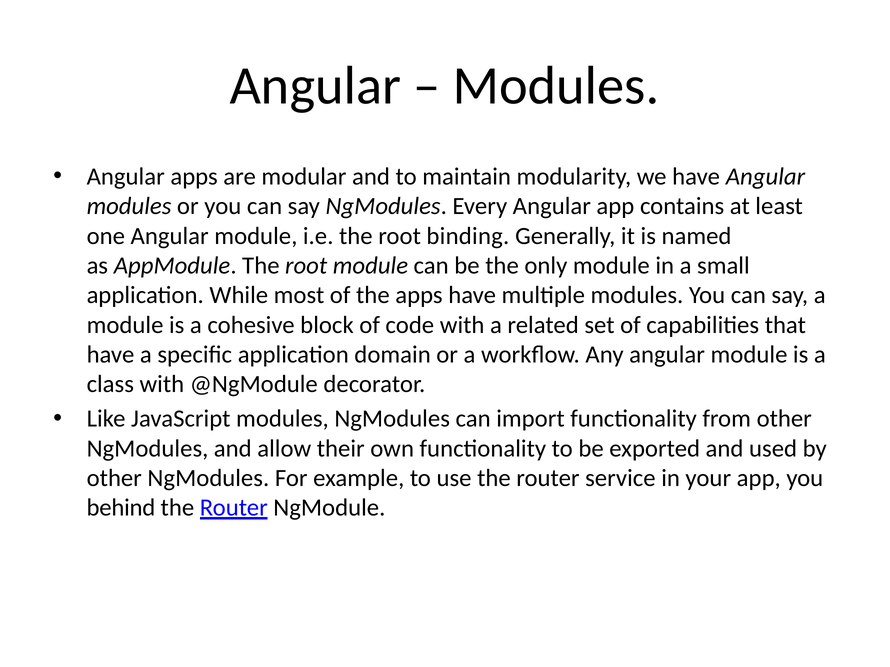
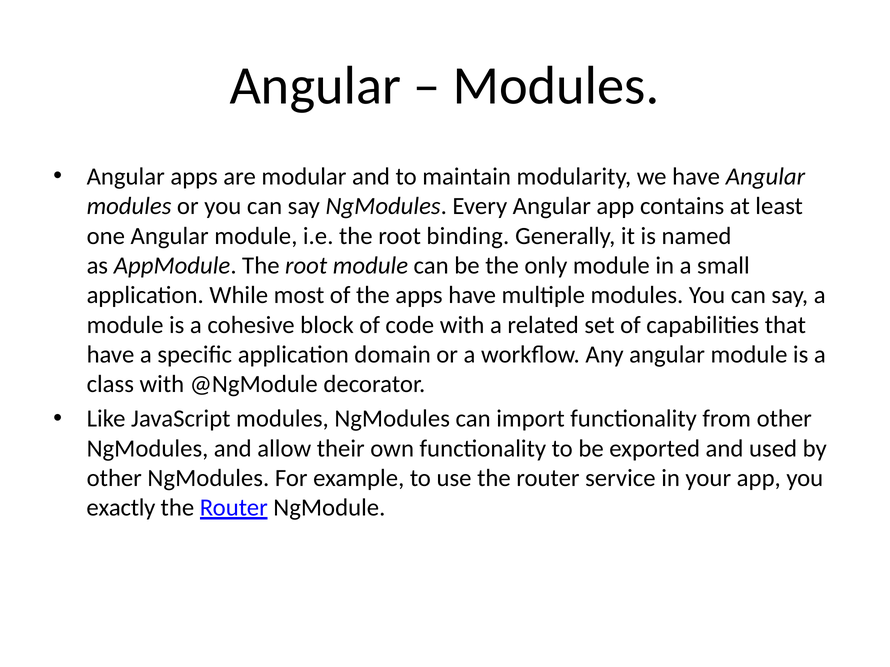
behind: behind -> exactly
